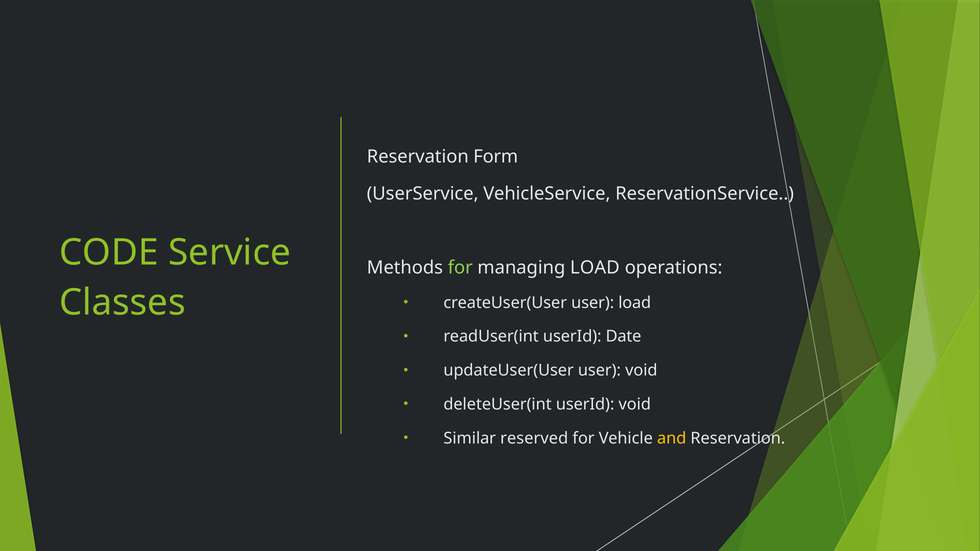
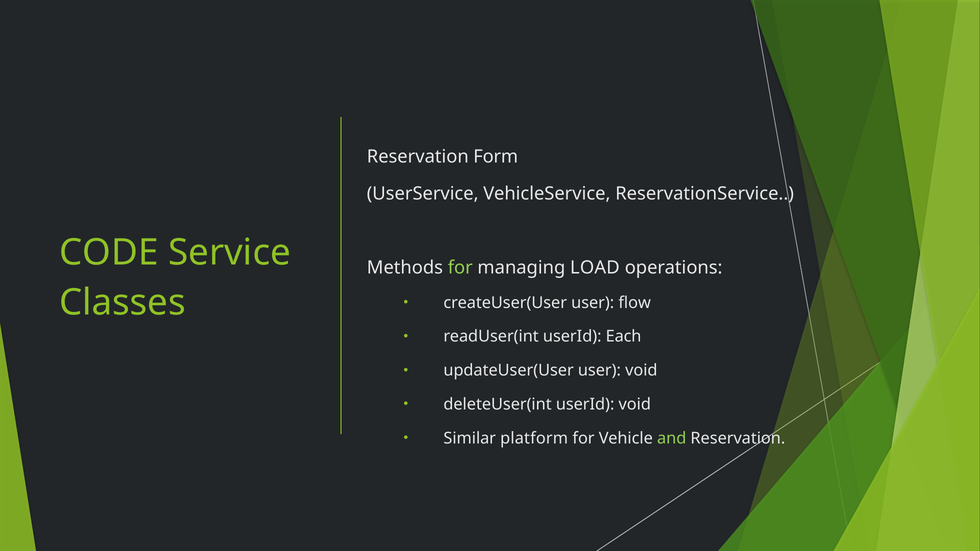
user load: load -> flow
Date: Date -> Each
reserved: reserved -> platform
and colour: yellow -> light green
